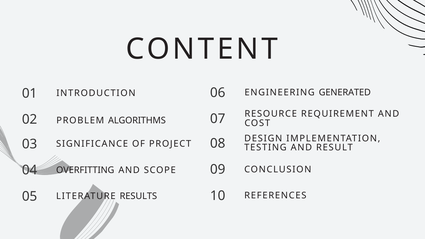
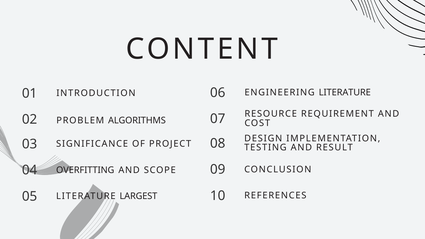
ENGINEERING GENERATED: GENERATED -> LITERATURE
RESULTS: RESULTS -> LARGEST
